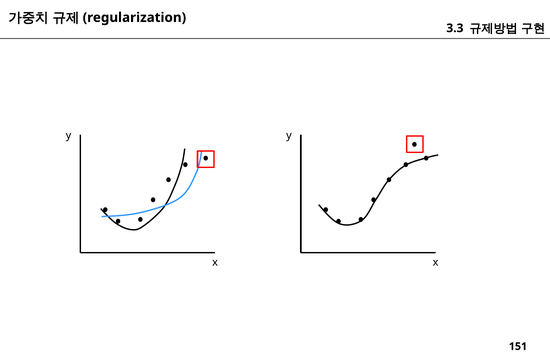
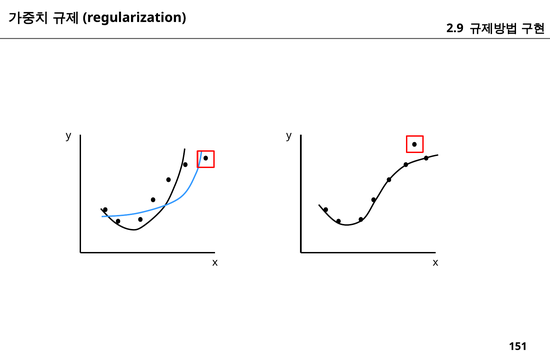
3.3: 3.3 -> 2.9
